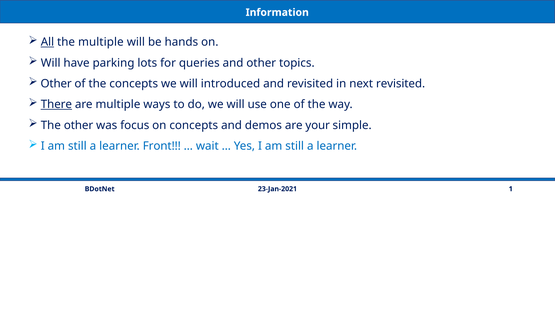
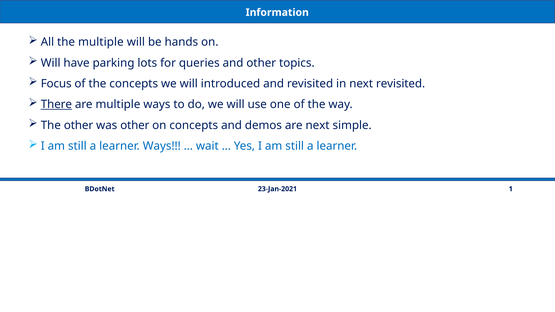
All underline: present -> none
Other at (56, 84): Other -> Focus
was focus: focus -> other
are your: your -> next
learner Front: Front -> Ways
